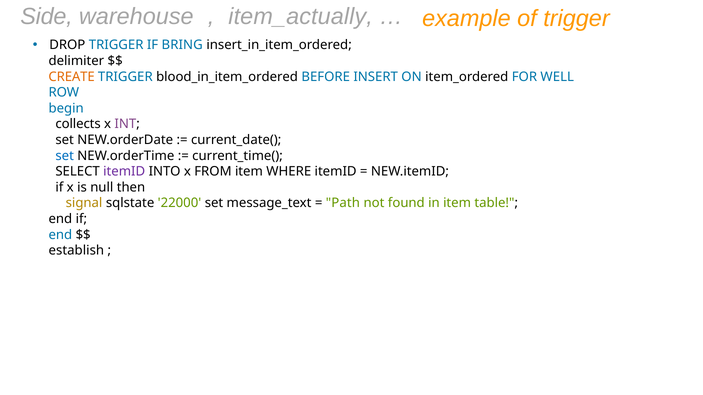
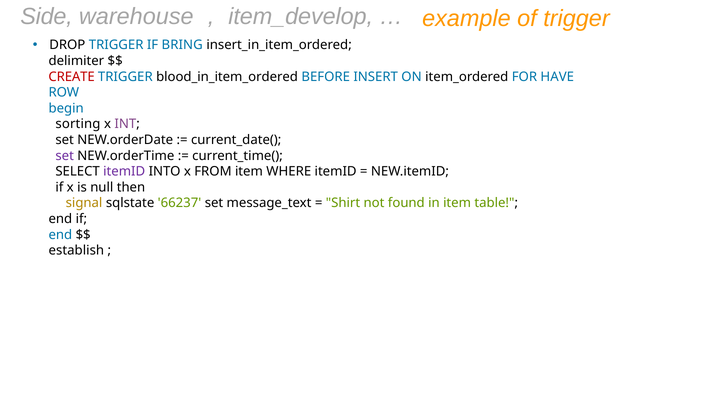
item_actually: item_actually -> item_develop
CREATE colour: orange -> red
WELL: WELL -> HAVE
collects: collects -> sorting
set at (65, 156) colour: blue -> purple
22000: 22000 -> 66237
Path: Path -> Shirt
